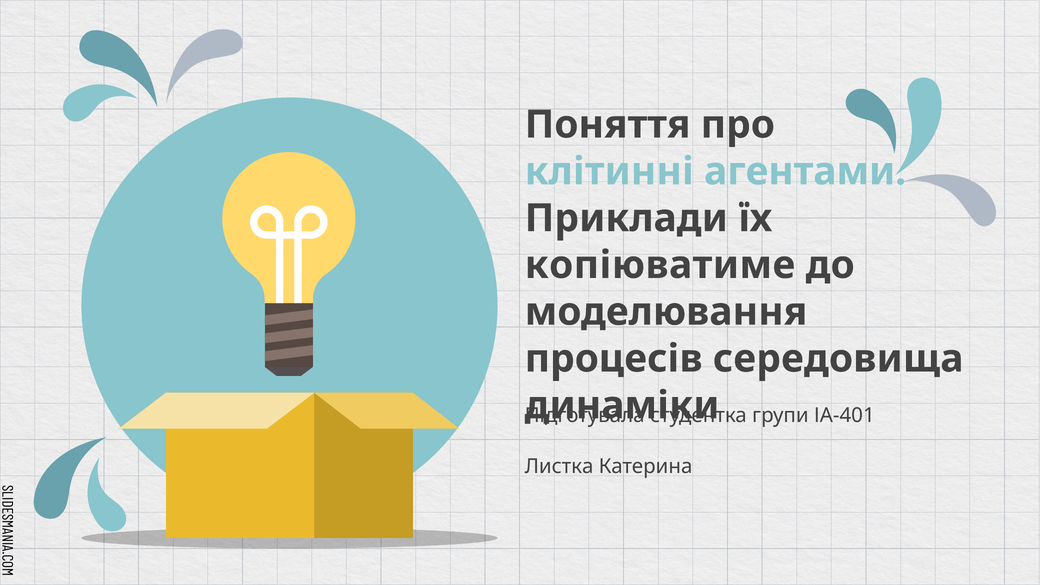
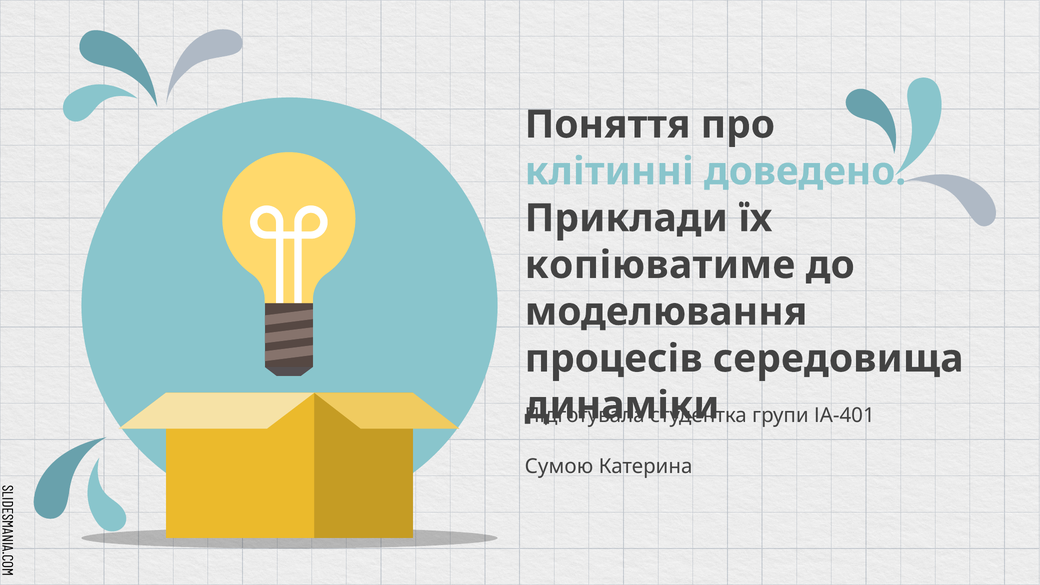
агентами: агентами -> доведено
Листка: Листка -> Сумою
